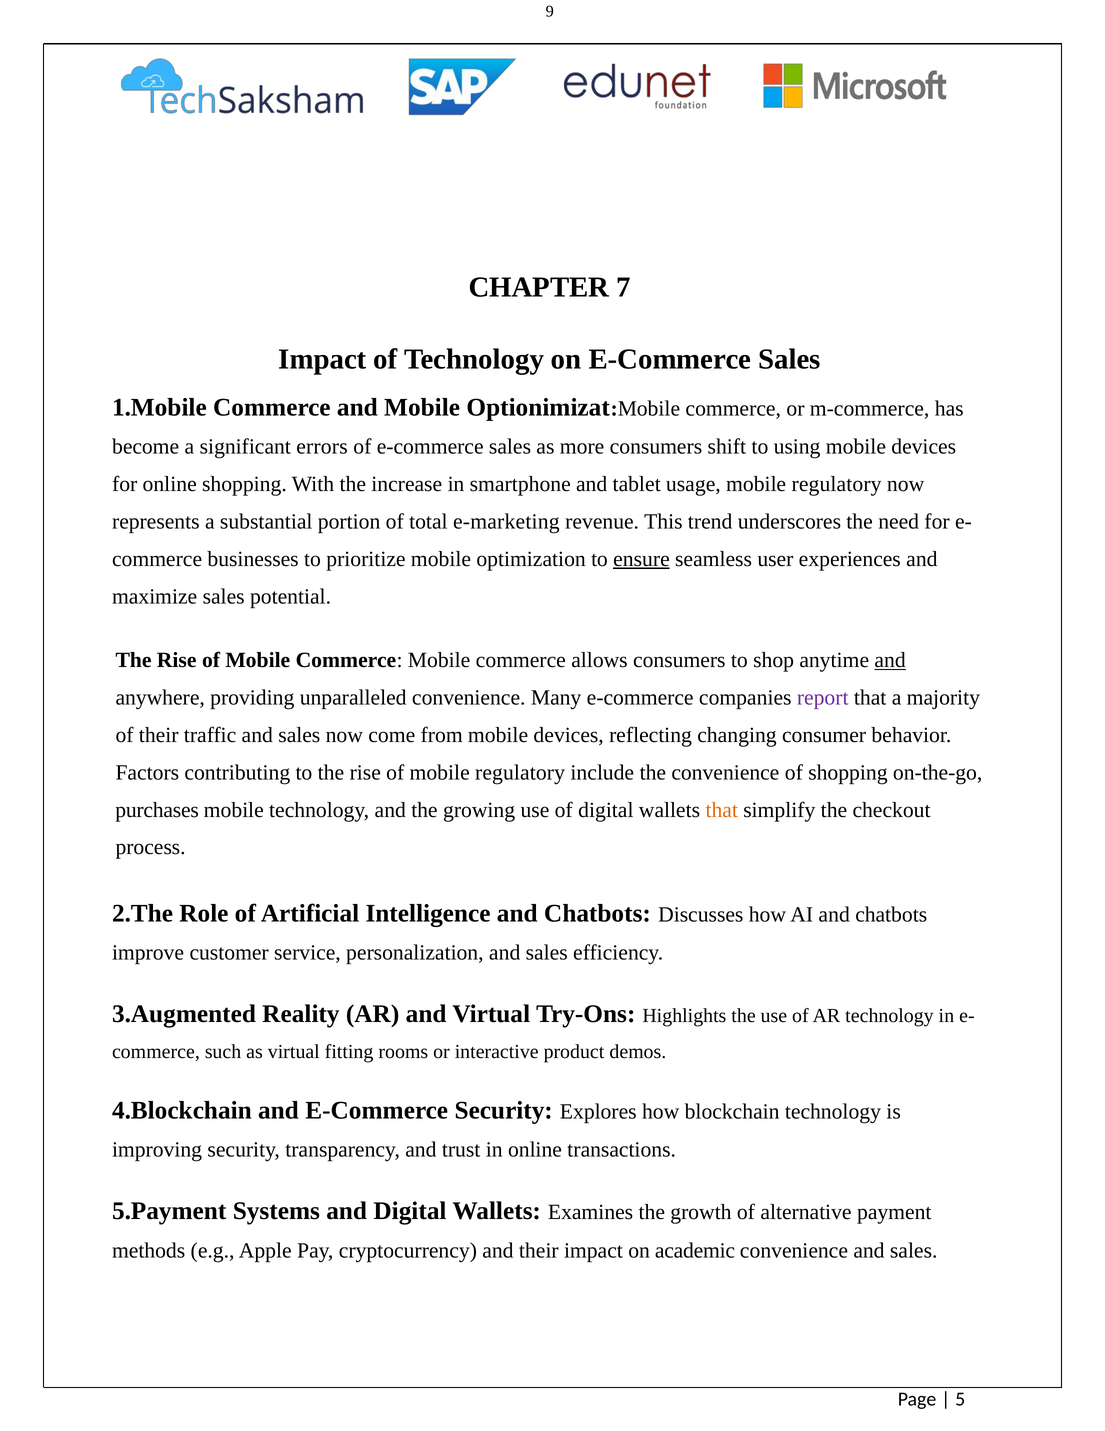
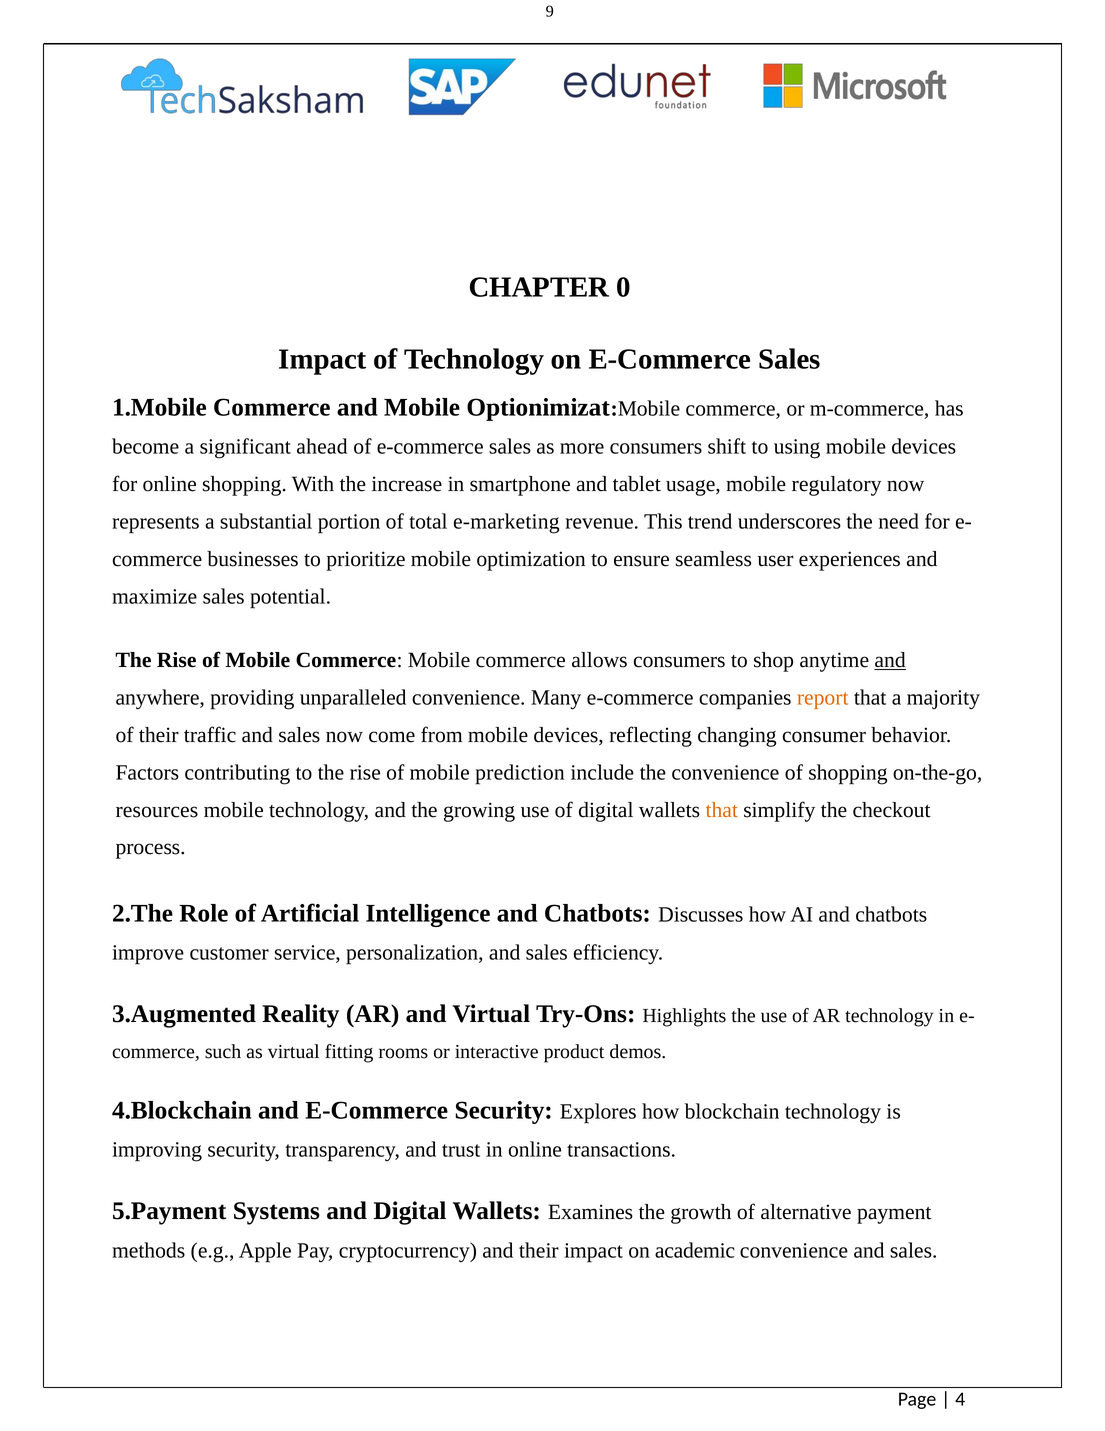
7: 7 -> 0
errors: errors -> ahead
ensure underline: present -> none
report colour: purple -> orange
of mobile regulatory: regulatory -> prediction
purchases: purchases -> resources
5: 5 -> 4
